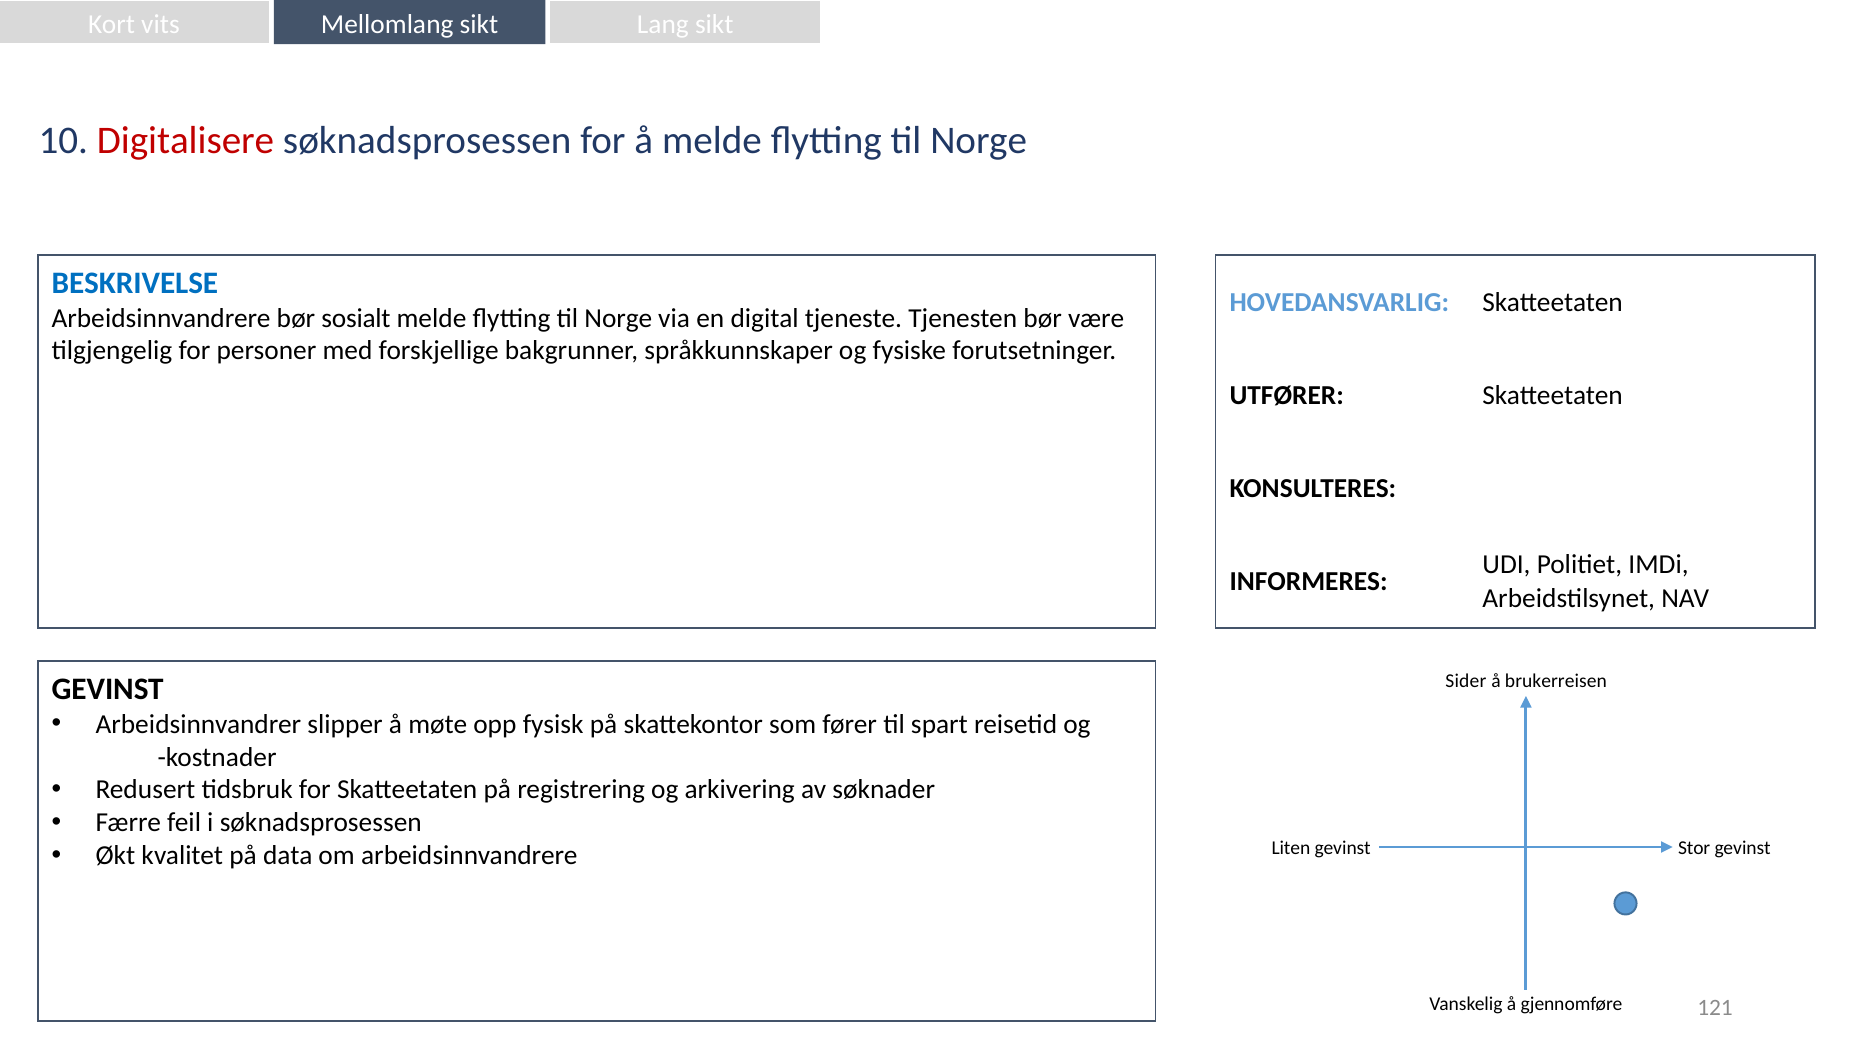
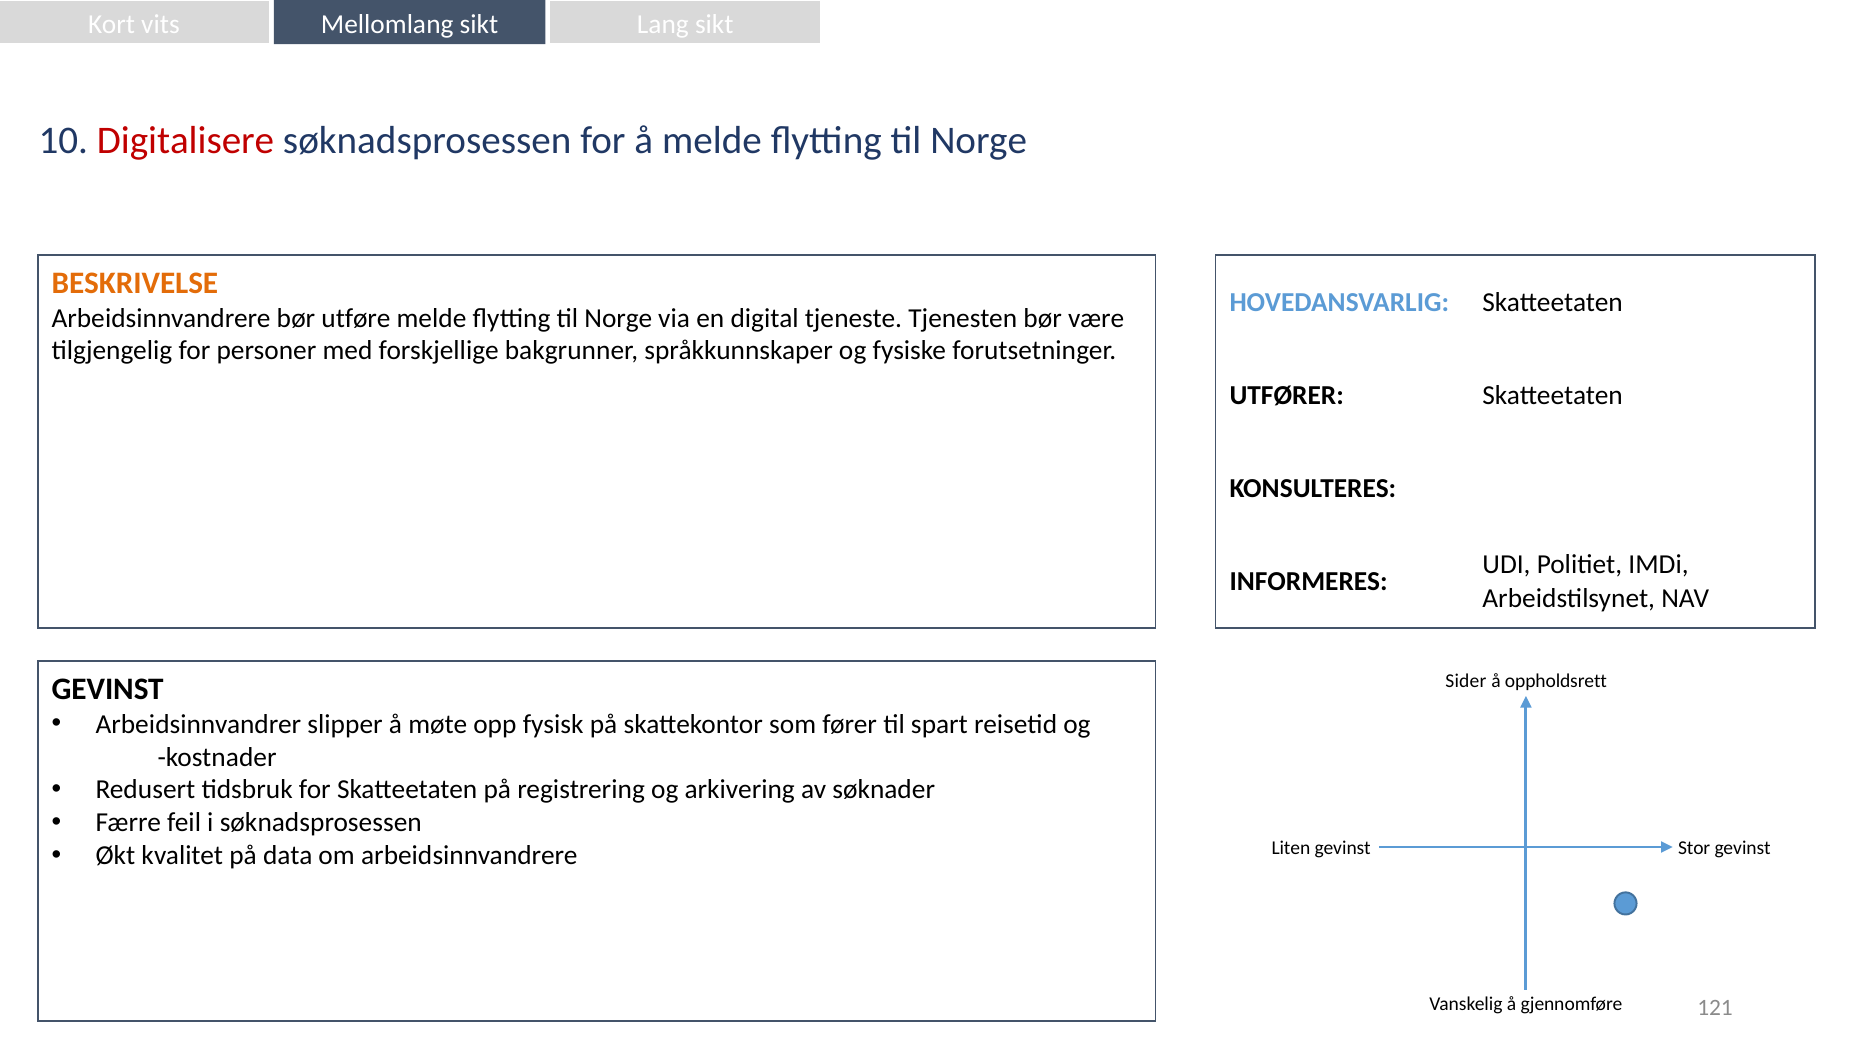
BESKRIVELSE colour: blue -> orange
sosialt: sosialt -> utføre
brukerreisen: brukerreisen -> oppholdsrett
